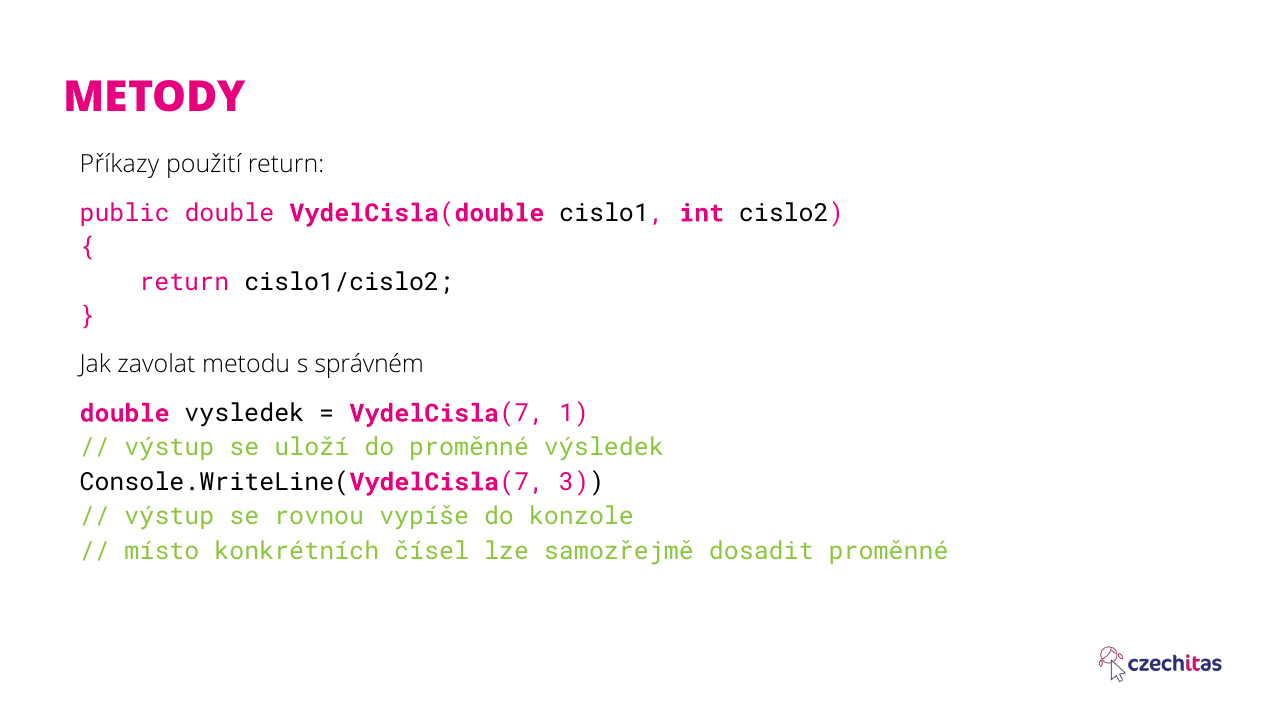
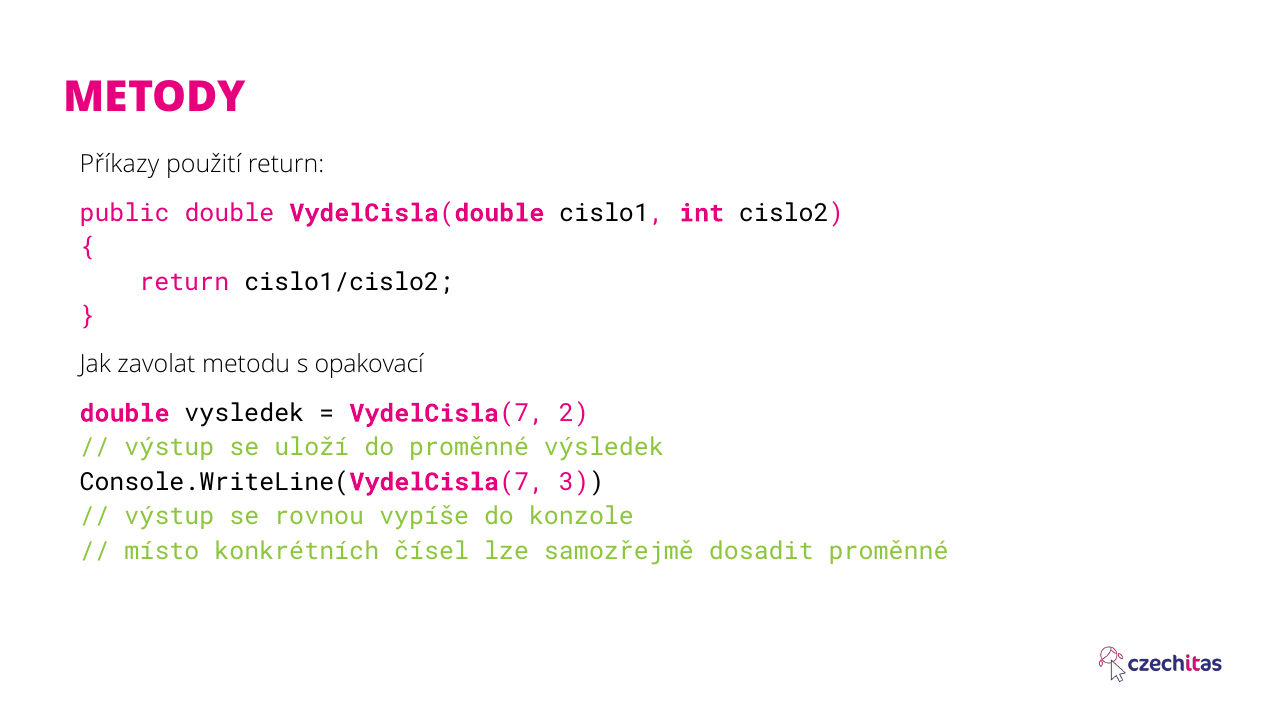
správném: správném -> opakovací
1: 1 -> 2
